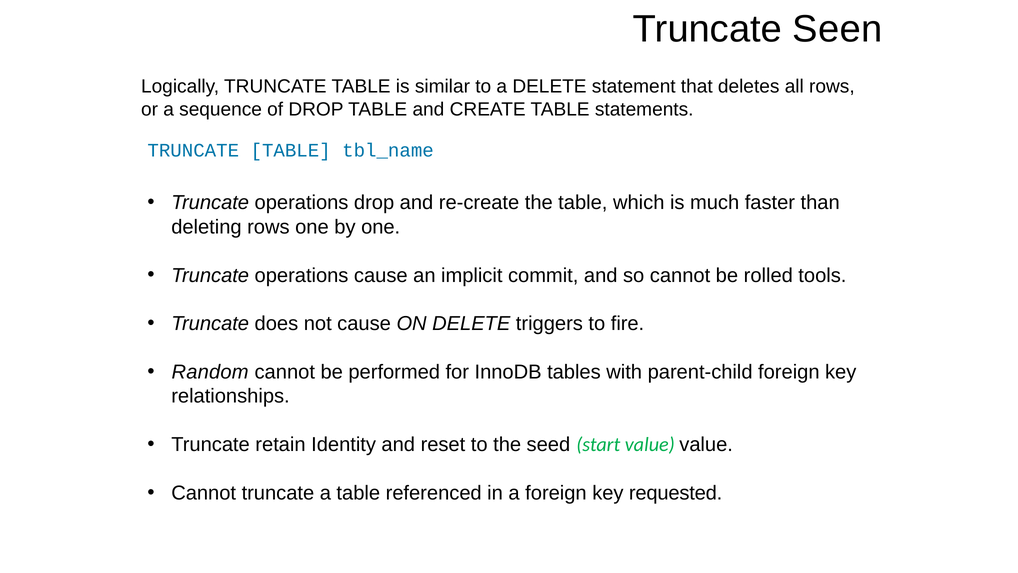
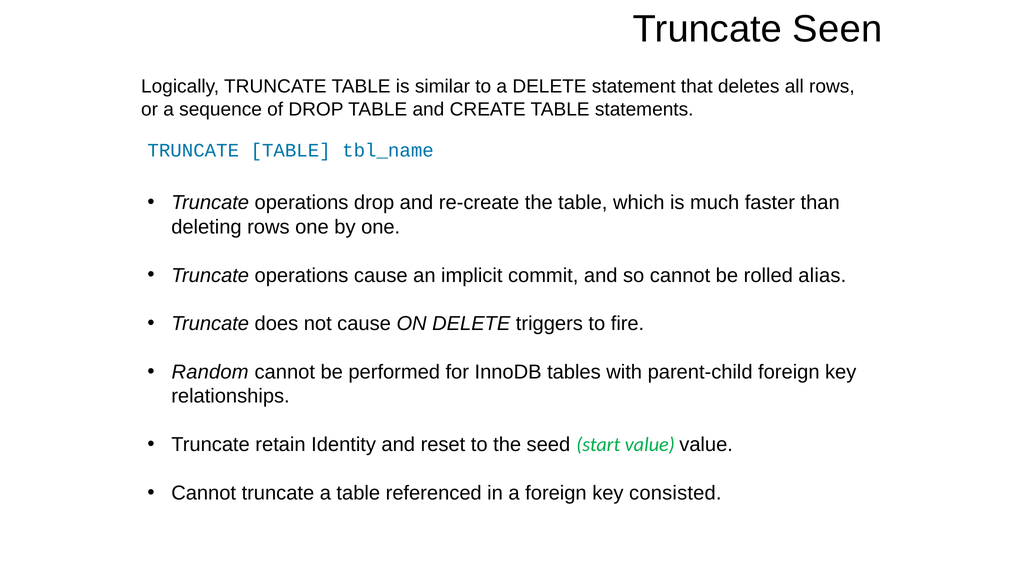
tools: tools -> alias
requested: requested -> consisted
